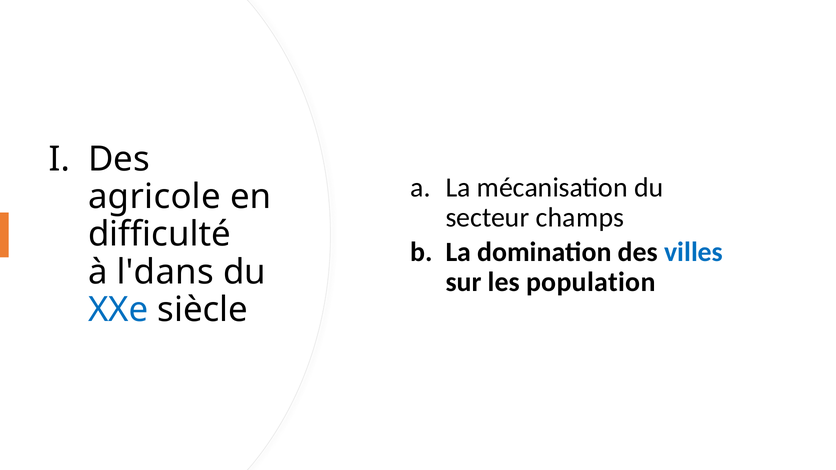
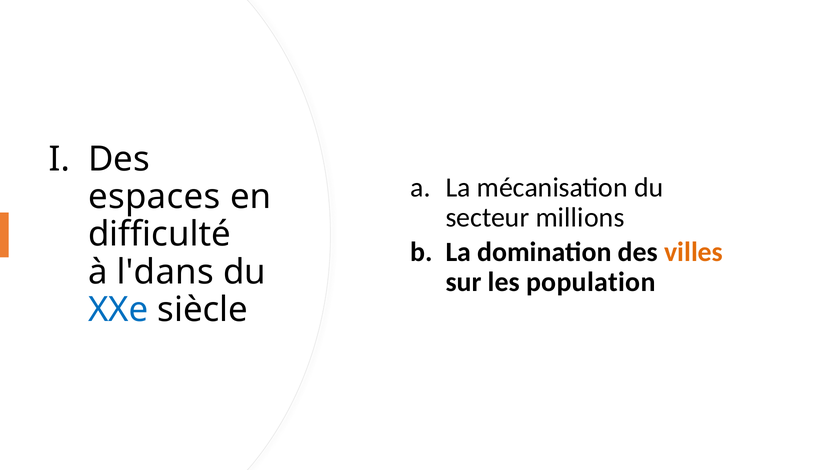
agricole: agricole -> espaces
champs: champs -> millions
villes colour: blue -> orange
